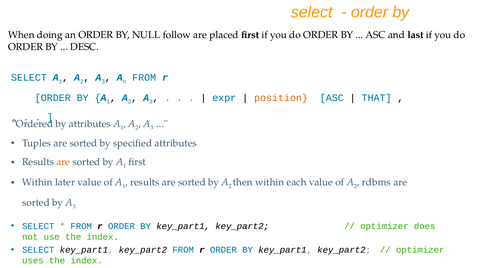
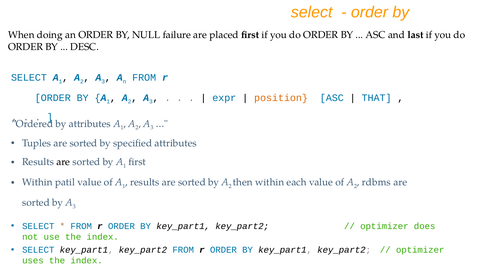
follow: follow -> failure
are at (63, 162) colour: orange -> black
later: later -> patil
